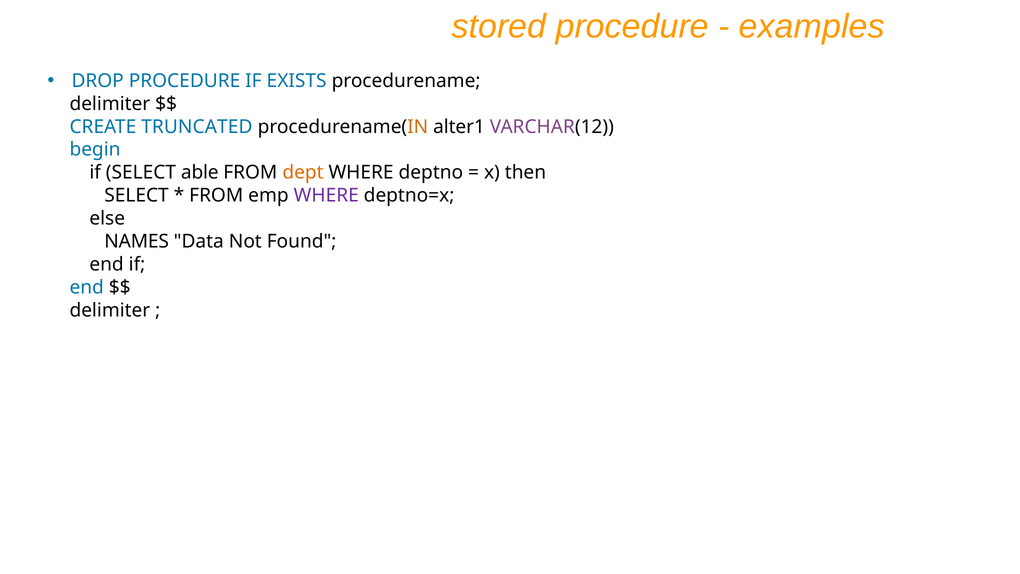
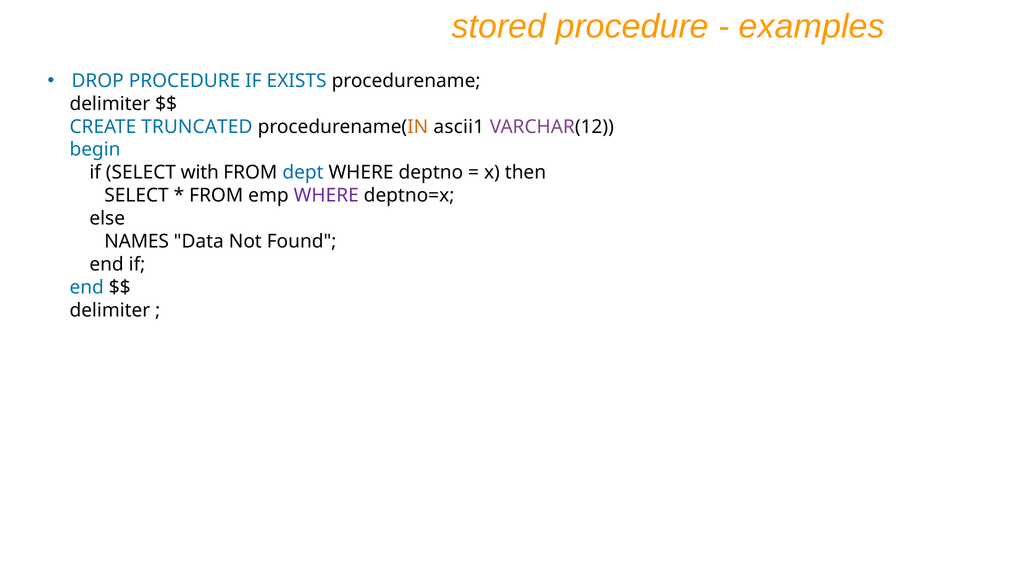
alter1: alter1 -> ascii1
able: able -> with
dept colour: orange -> blue
